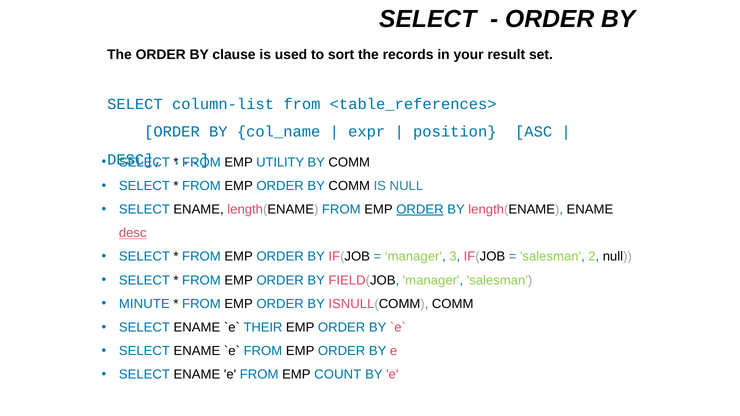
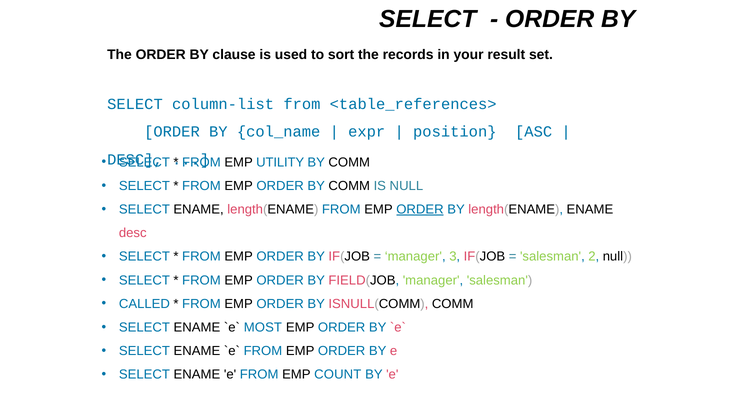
desc at (133, 233) underline: present -> none
MINUTE: MINUTE -> CALLED
THEIR: THEIR -> MOST
